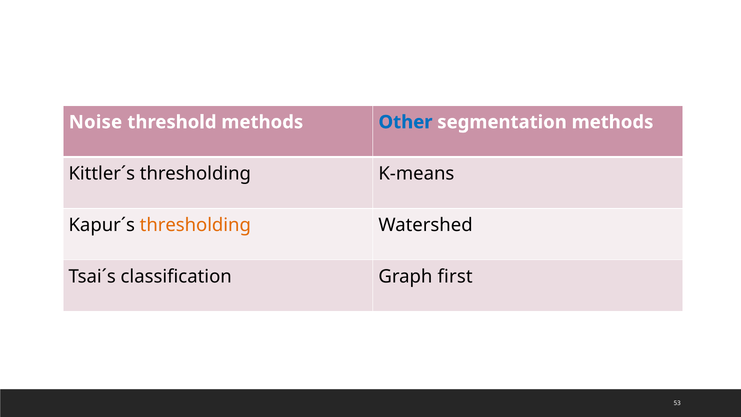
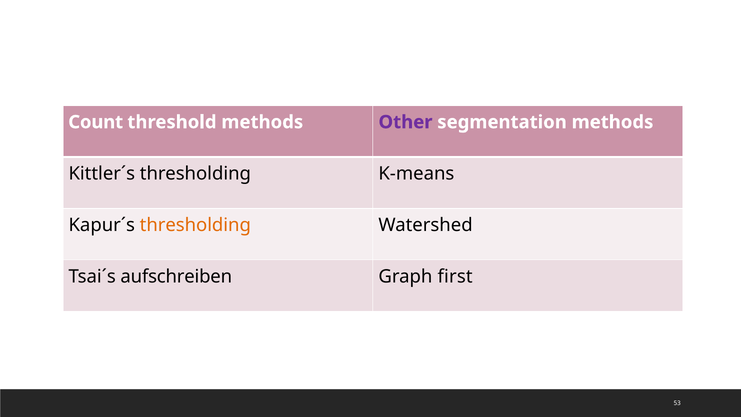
Noise: Noise -> Count
Other colour: blue -> purple
classification: classification -> aufschreiben
